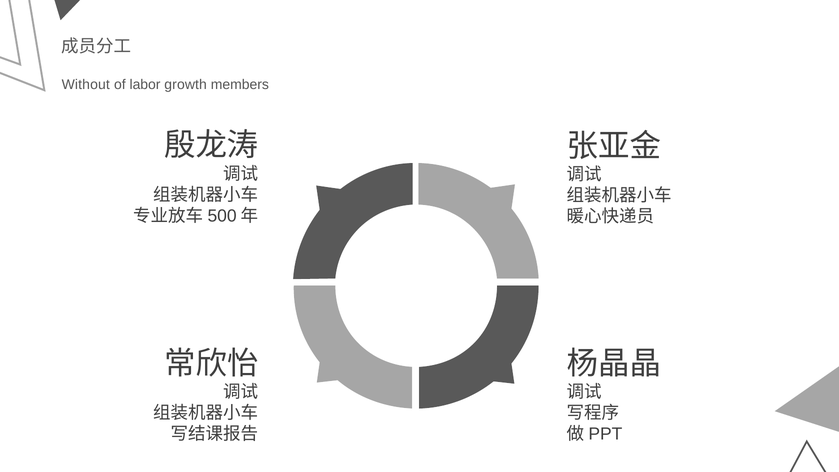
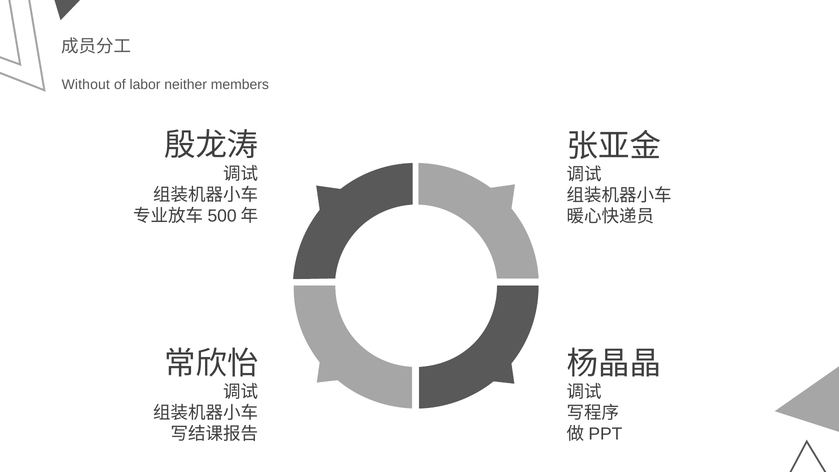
growth: growth -> neither
